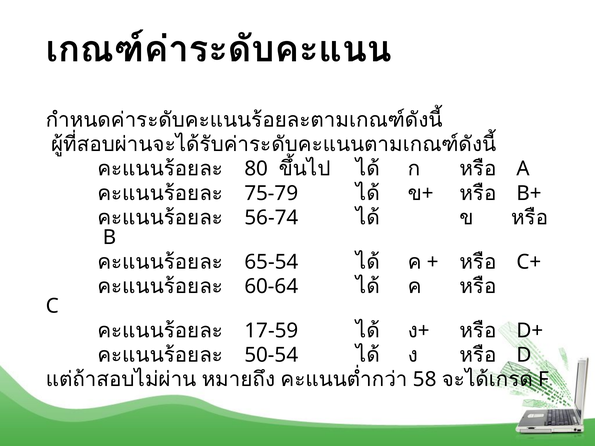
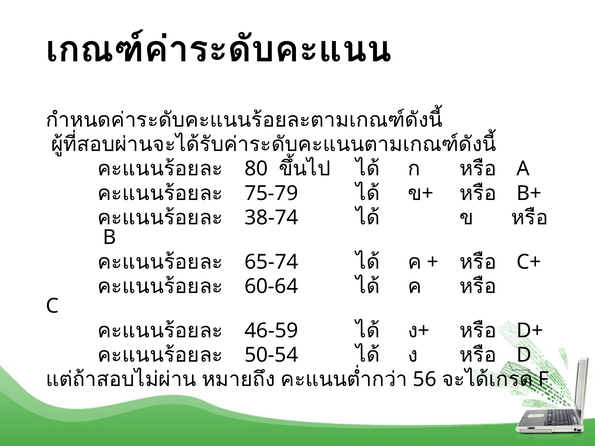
56-74: 56-74 -> 38-74
65-54: 65-54 -> 65-74
17-59: 17-59 -> 46-59
58: 58 -> 56
